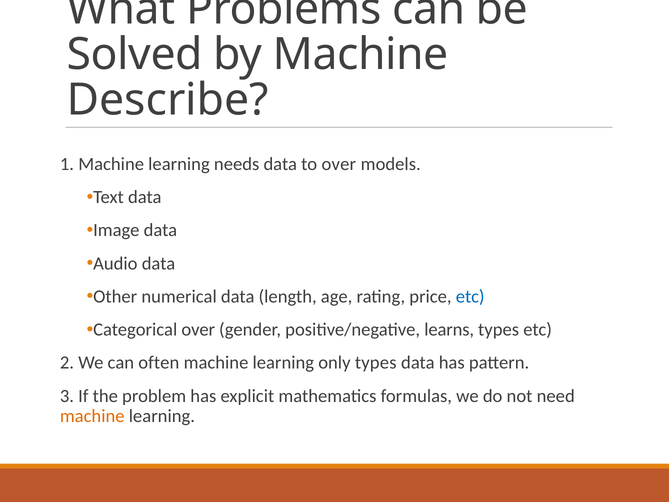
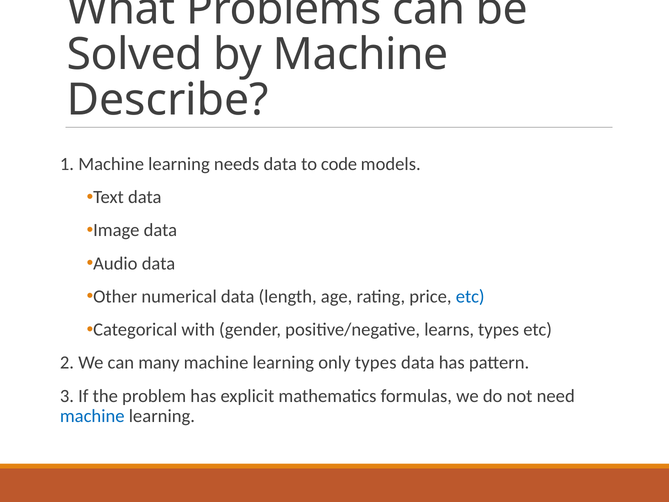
to over: over -> code
Categorical over: over -> with
often: often -> many
machine at (92, 416) colour: orange -> blue
